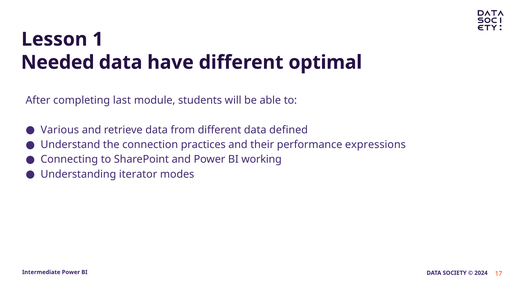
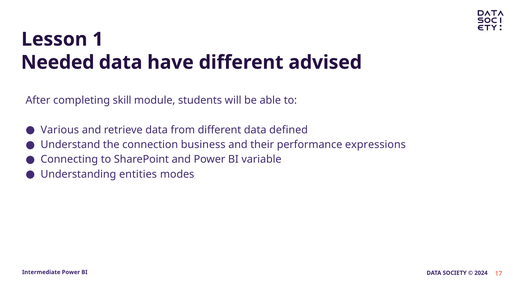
optimal: optimal -> advised
last: last -> skill
practices: practices -> business
working: working -> variable
iterator: iterator -> entities
